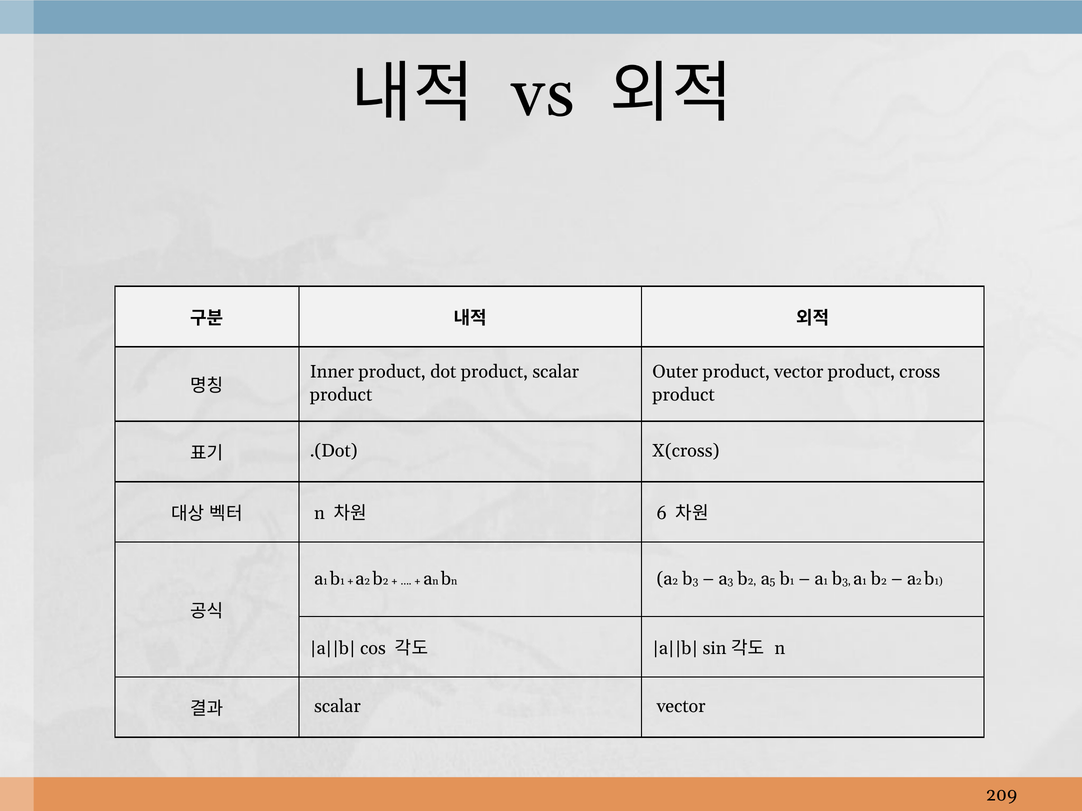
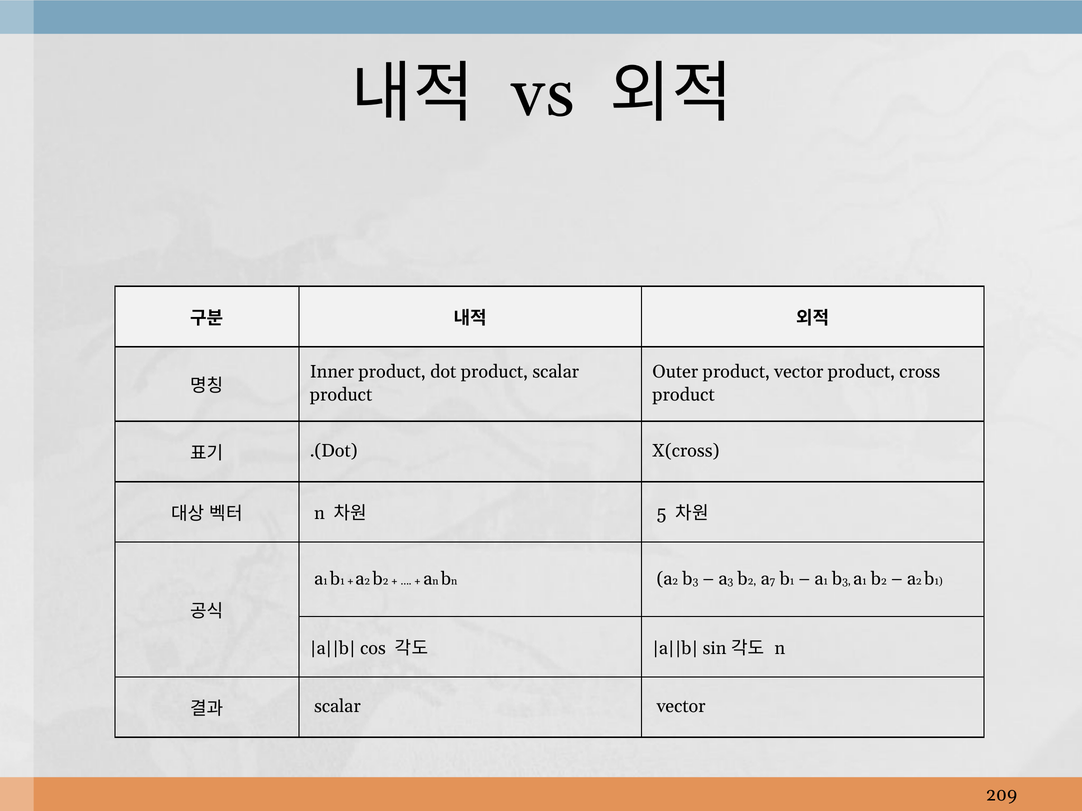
6: 6 -> 5
5: 5 -> 7
